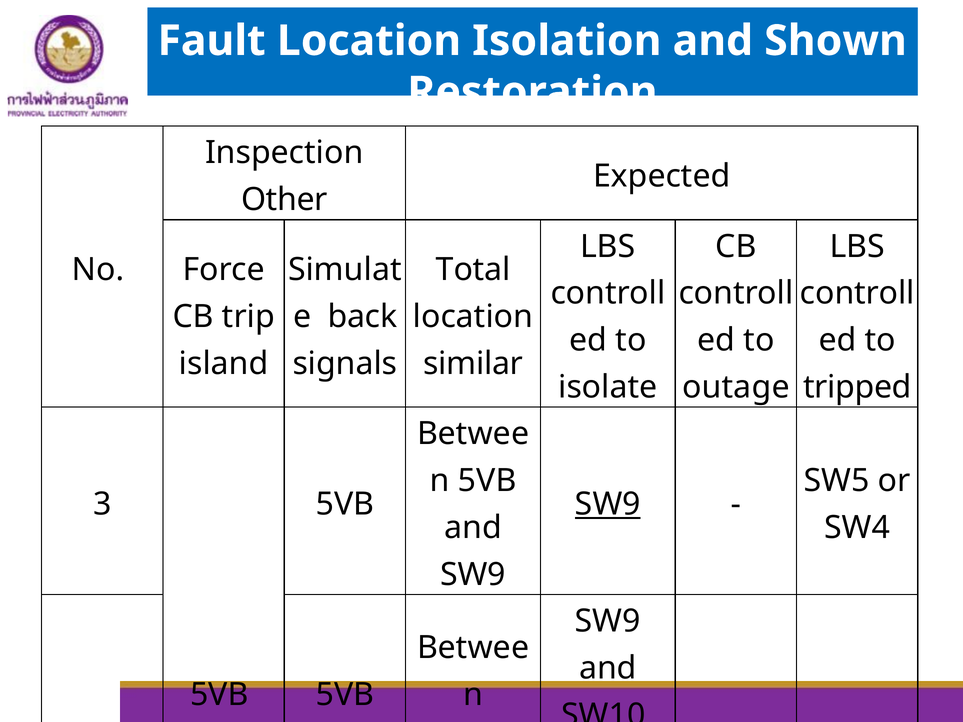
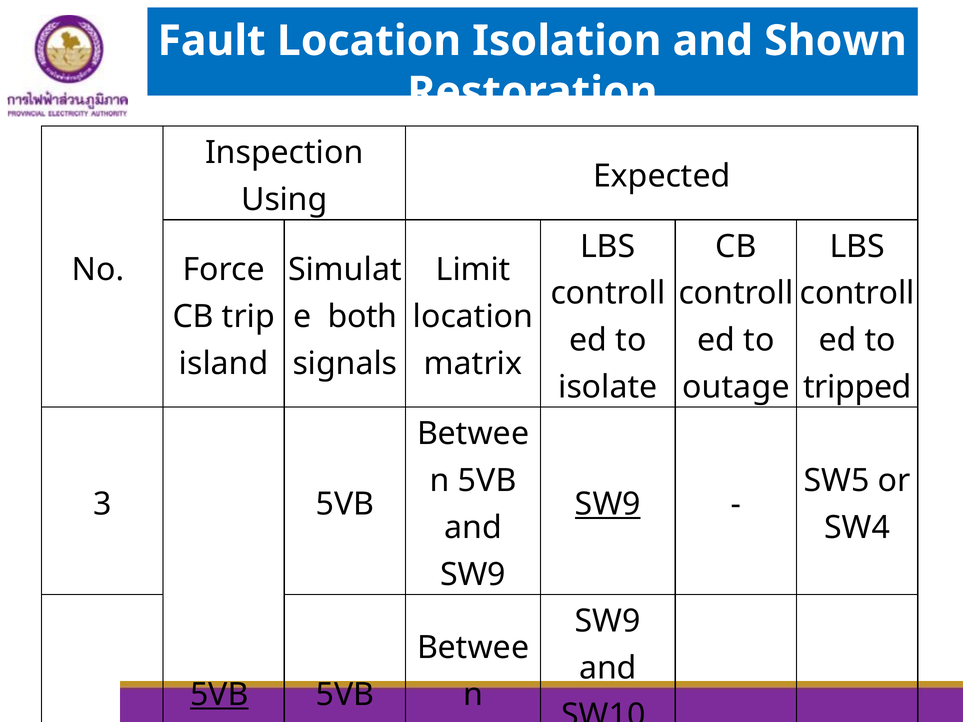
Other: Other -> Using
Total: Total -> Limit
back: back -> both
similar: similar -> matrix
5VB at (219, 695) underline: none -> present
